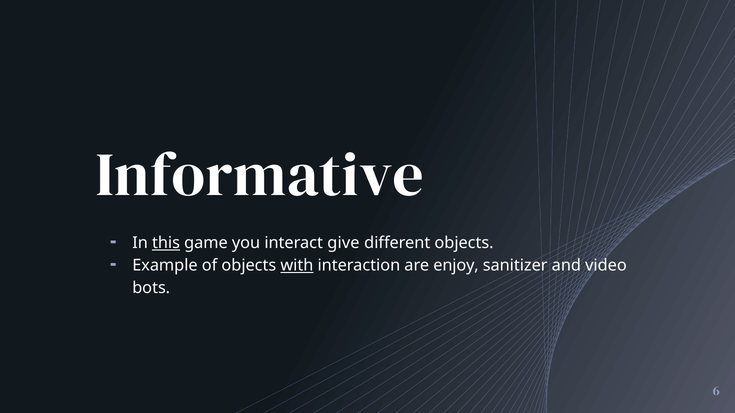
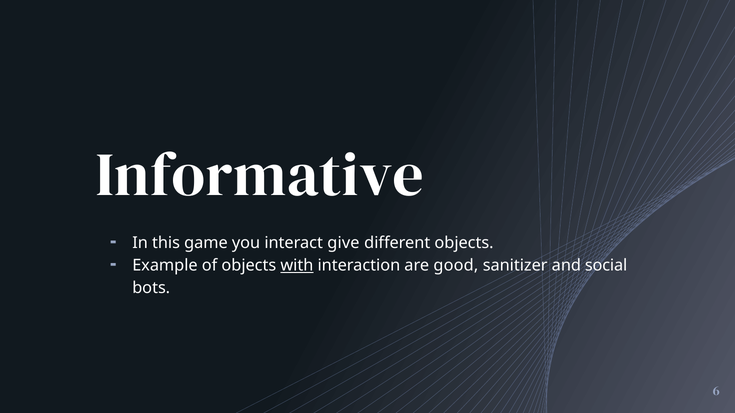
this underline: present -> none
enjoy: enjoy -> good
video: video -> social
